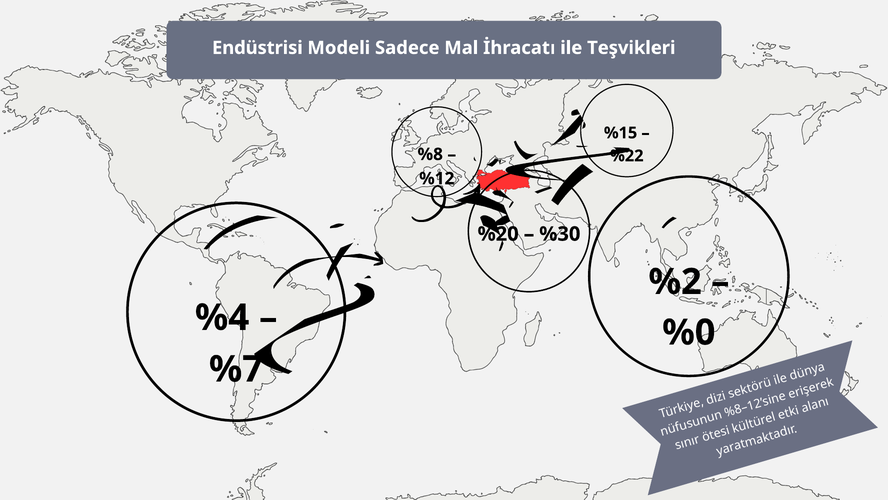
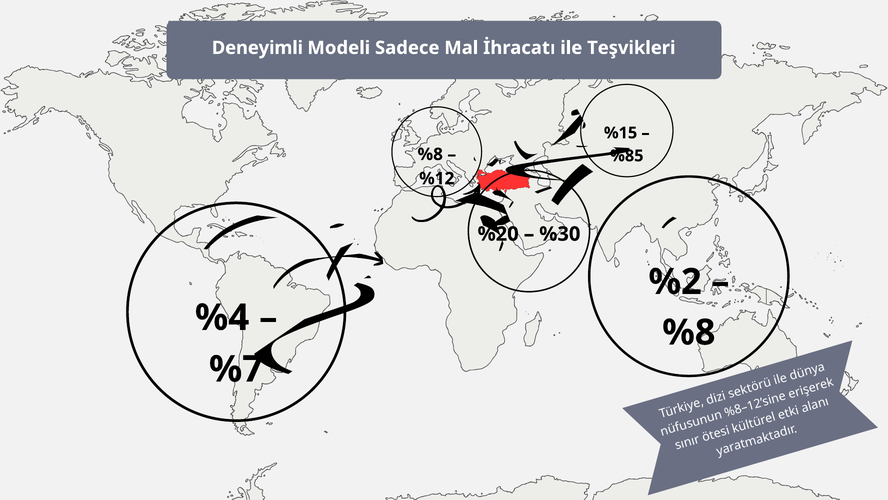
Endüstrisi: Endüstrisi -> Deneyimli
%22: %22 -> %85
%0 at (689, 332): %0 -> %8
